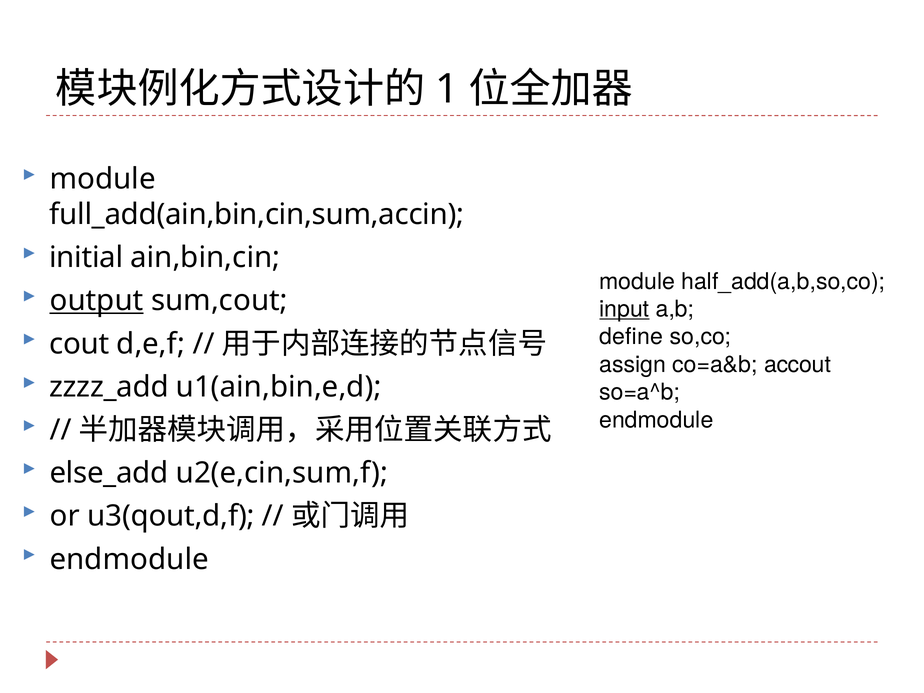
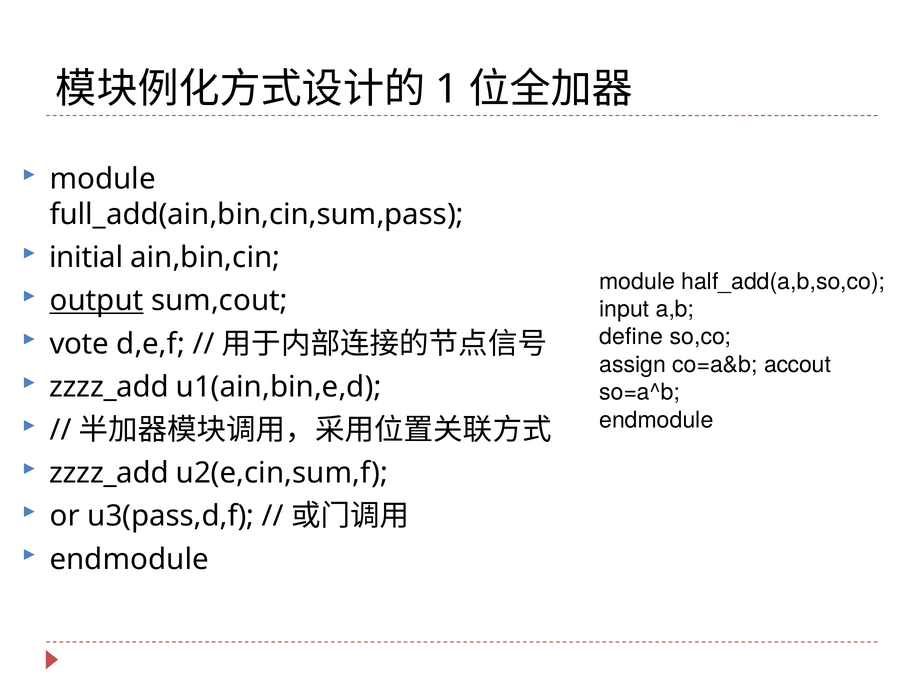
full_add(ain,bin,cin,sum,accin: full_add(ain,bin,cin,sum,accin -> full_add(ain,bin,cin,sum,pass
input underline: present -> none
cout: cout -> vote
else_add at (109, 473): else_add -> zzzz_add
u3(qout,d,f: u3(qout,d,f -> u3(pass,d,f
